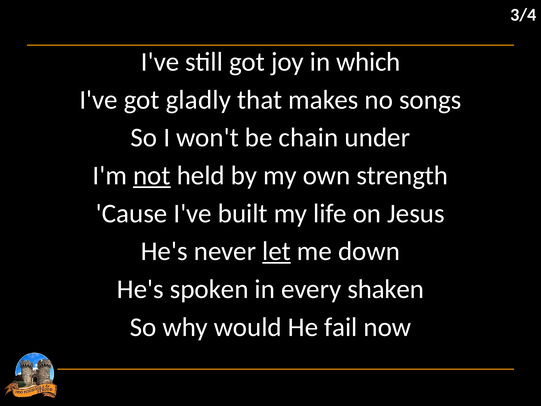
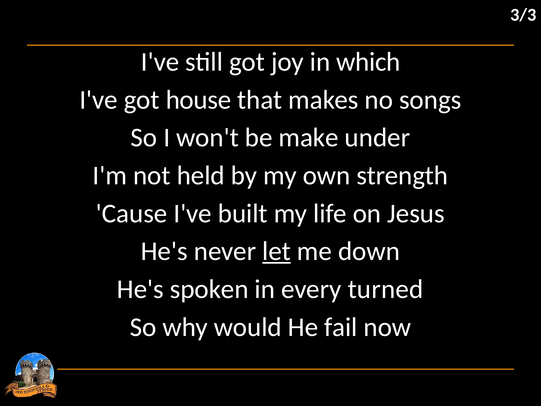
3/4: 3/4 -> 3/3
gladly: gladly -> house
chain: chain -> make
not underline: present -> none
shaken: shaken -> turned
